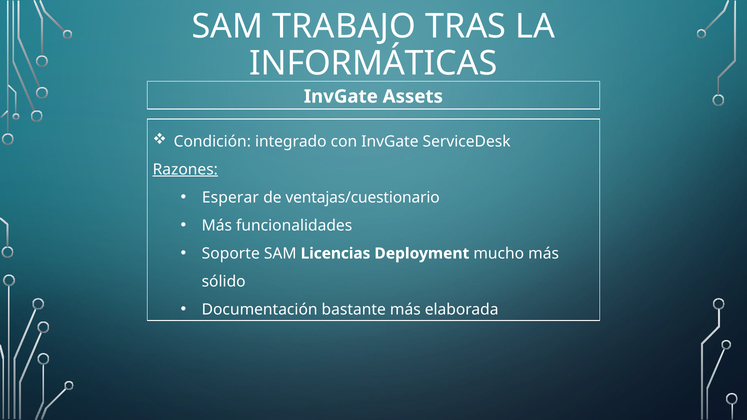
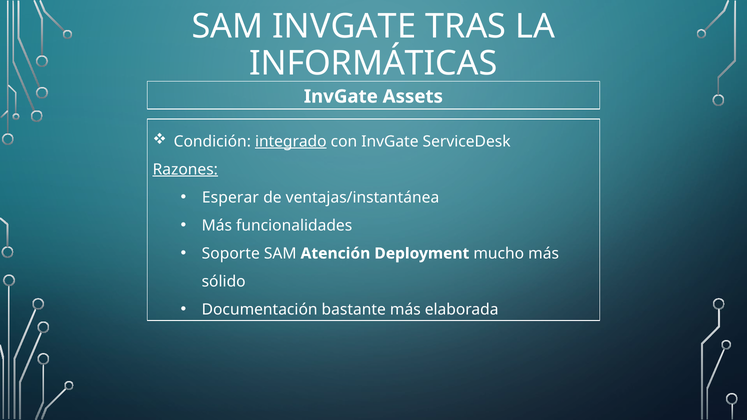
SAM TRABAJO: TRABAJO -> INVGATE
integrado underline: none -> present
ventajas/cuestionario: ventajas/cuestionario -> ventajas/instantánea
Licencias: Licencias -> Atención
